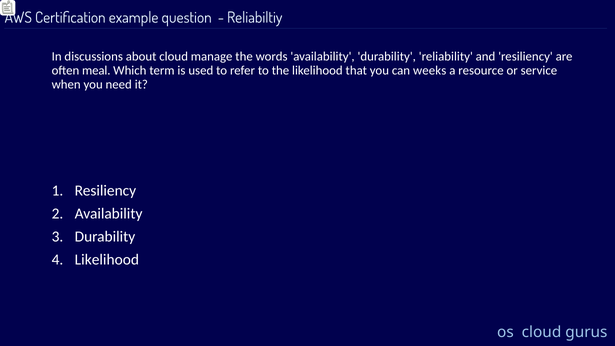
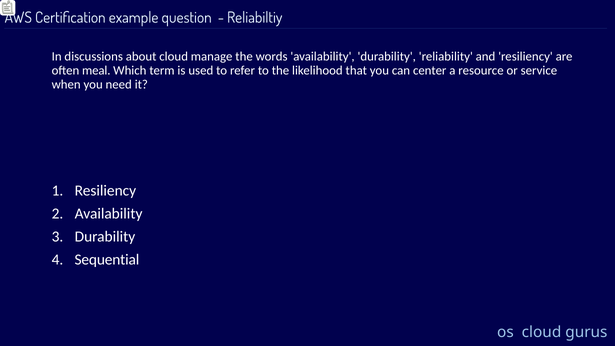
weeks: weeks -> center
Likelihood at (107, 260): Likelihood -> Sequential
